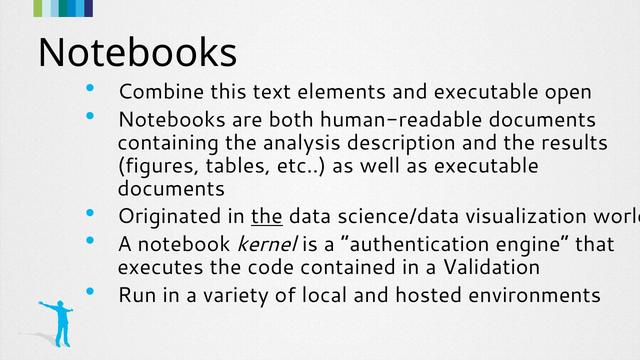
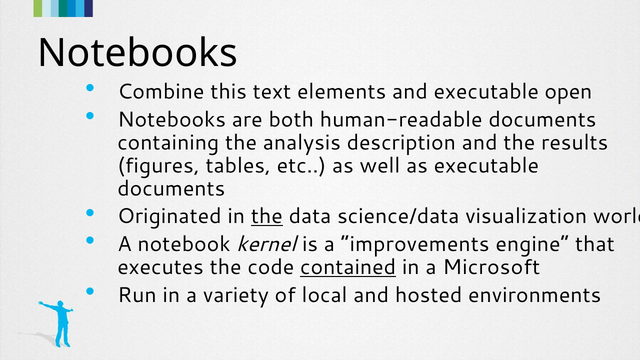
authentication: authentication -> improvements
contained underline: none -> present
Validation: Validation -> Microsoft
